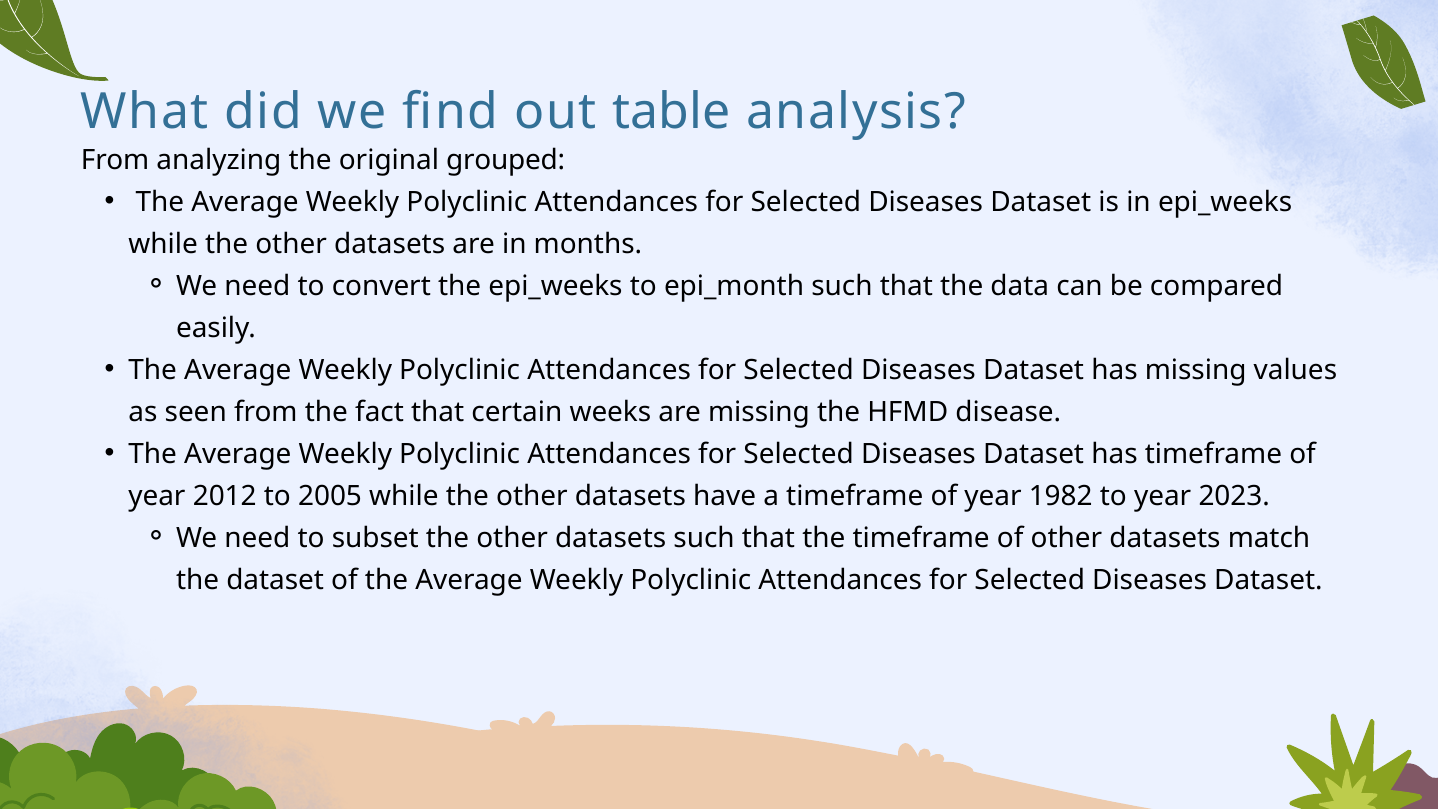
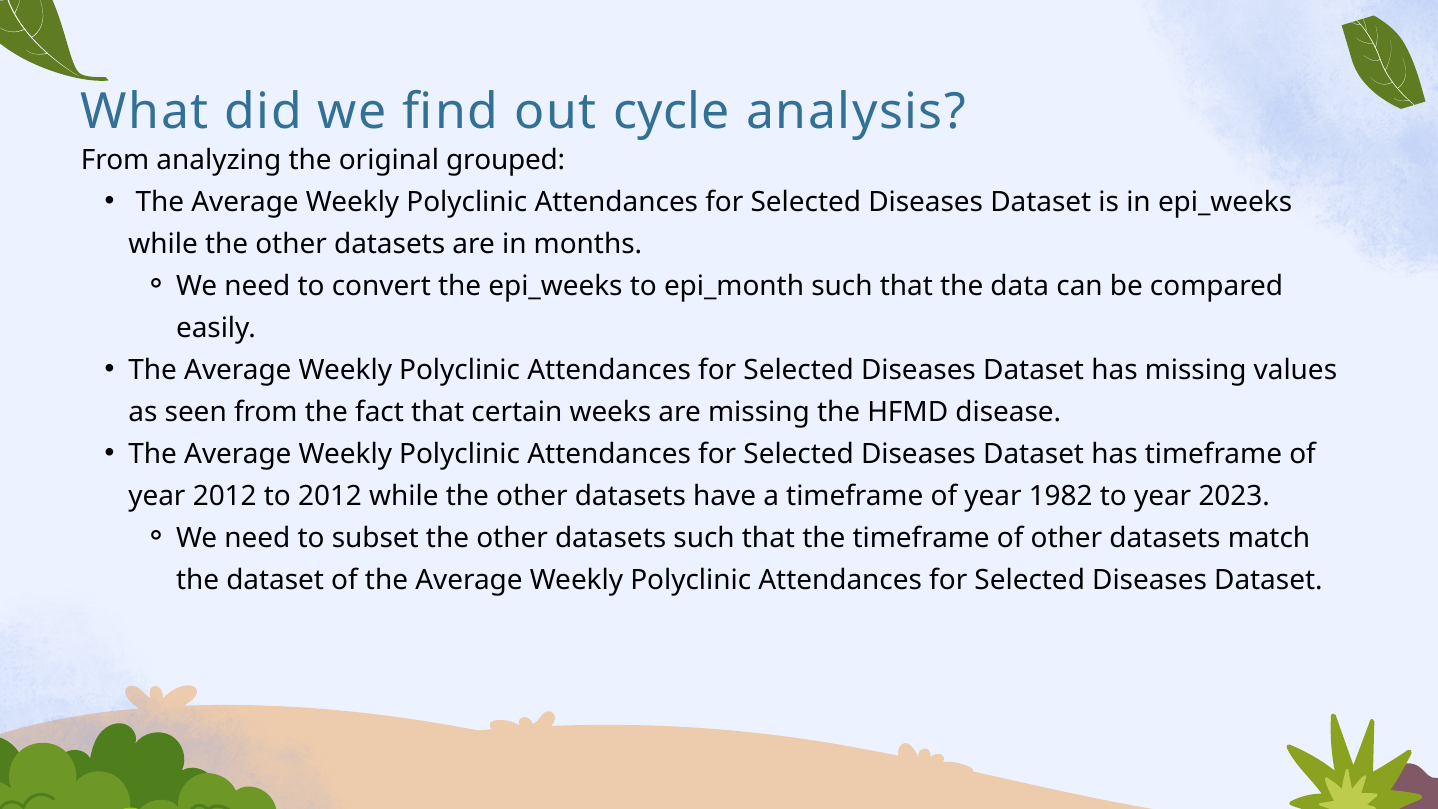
table: table -> cycle
to 2005: 2005 -> 2012
